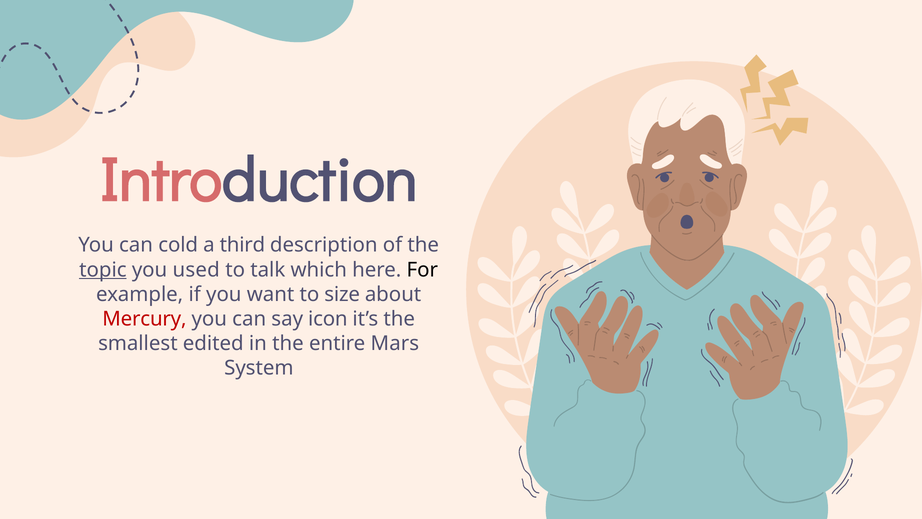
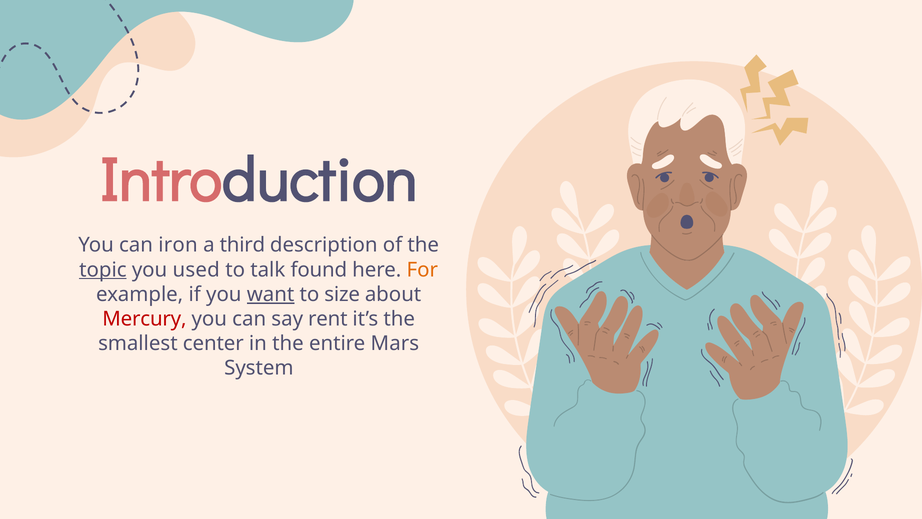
cold: cold -> iron
which: which -> found
For colour: black -> orange
want underline: none -> present
icon: icon -> rent
edited: edited -> center
